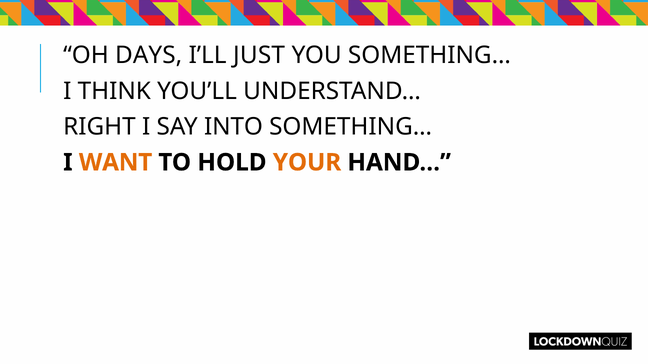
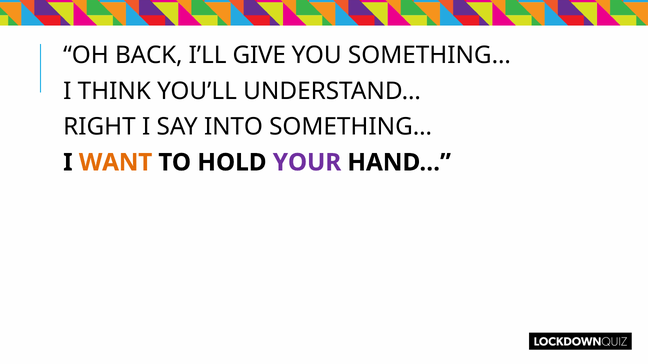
DAYS: DAYS -> BACK
JUST: JUST -> GIVE
YOUR colour: orange -> purple
